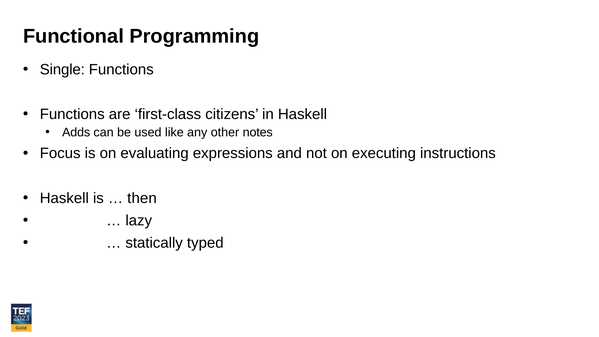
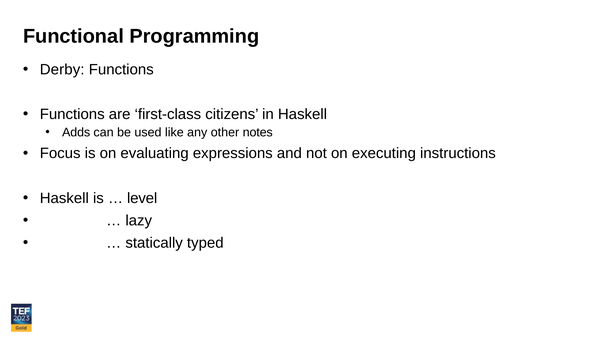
Single: Single -> Derby
then: then -> level
